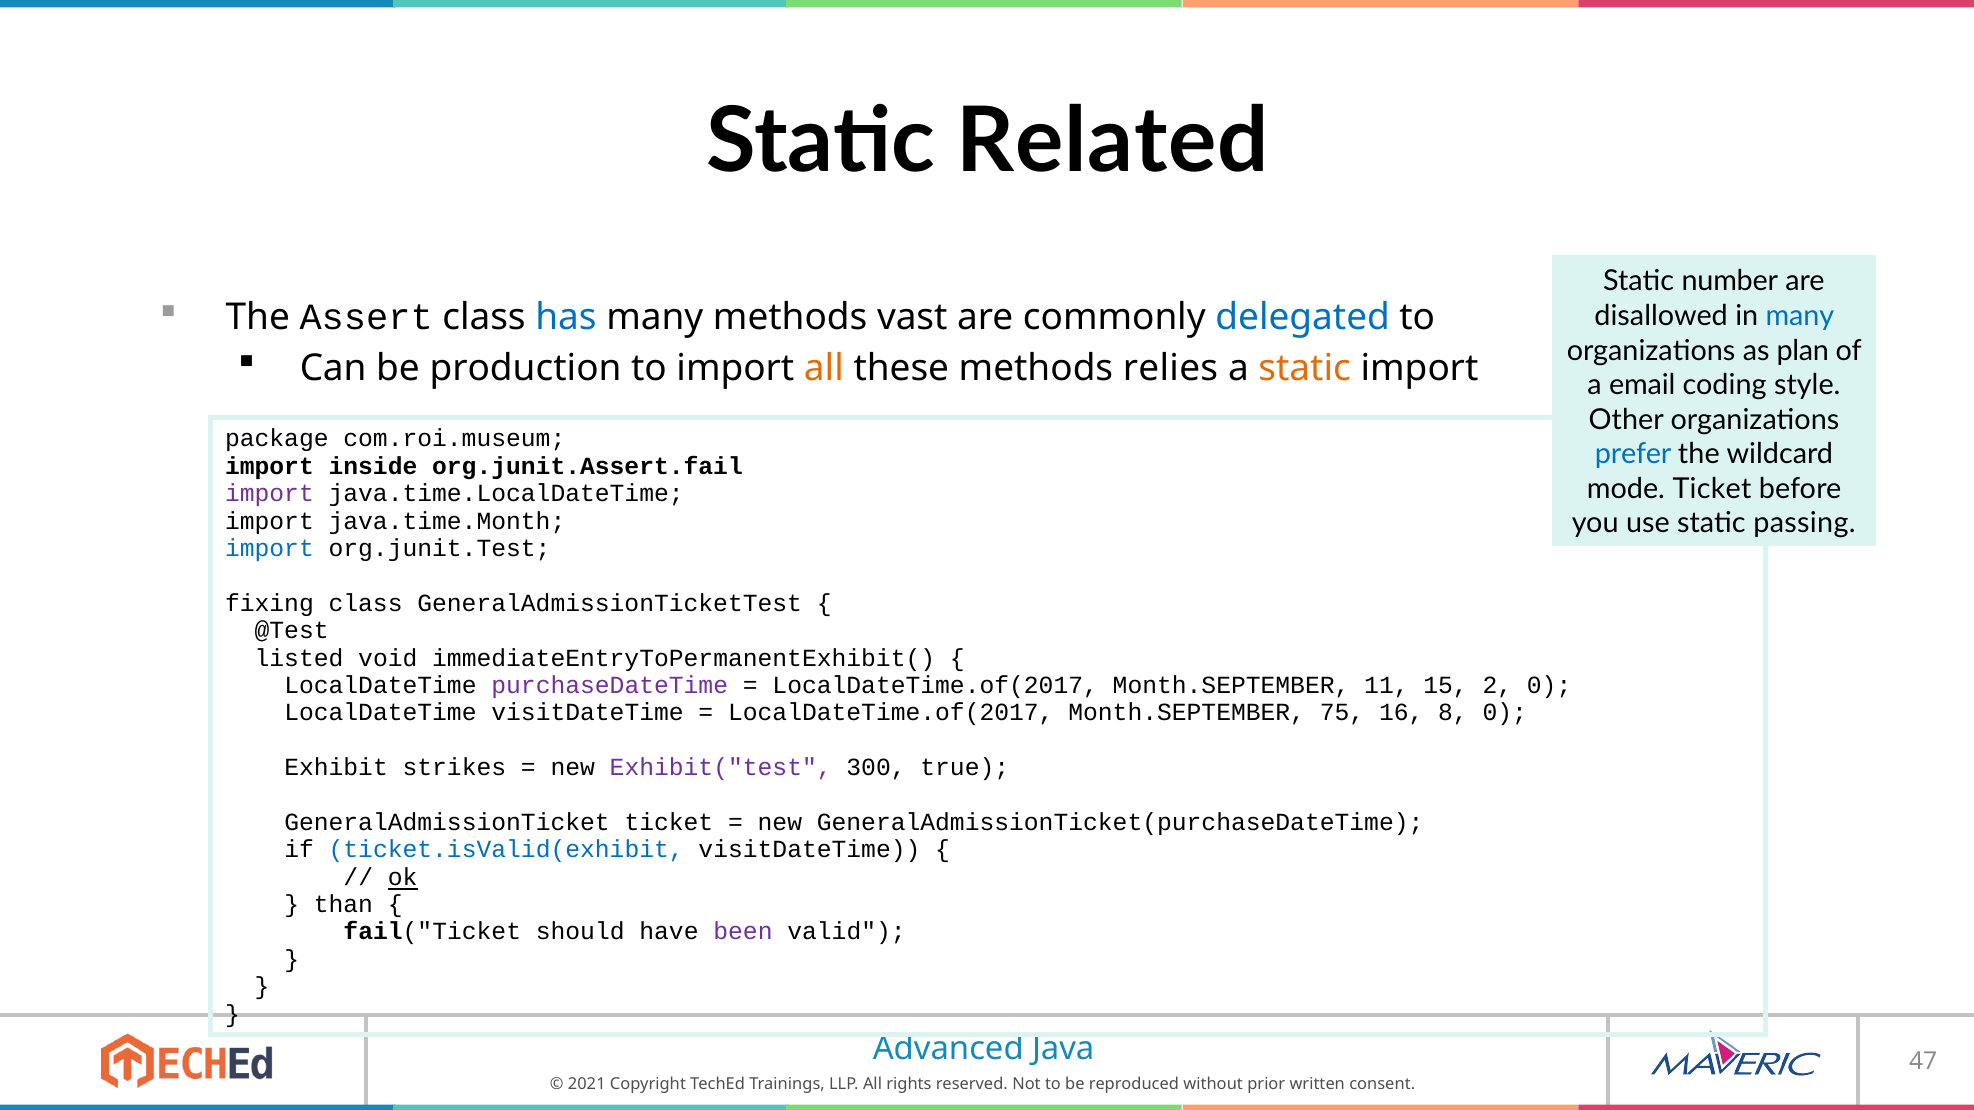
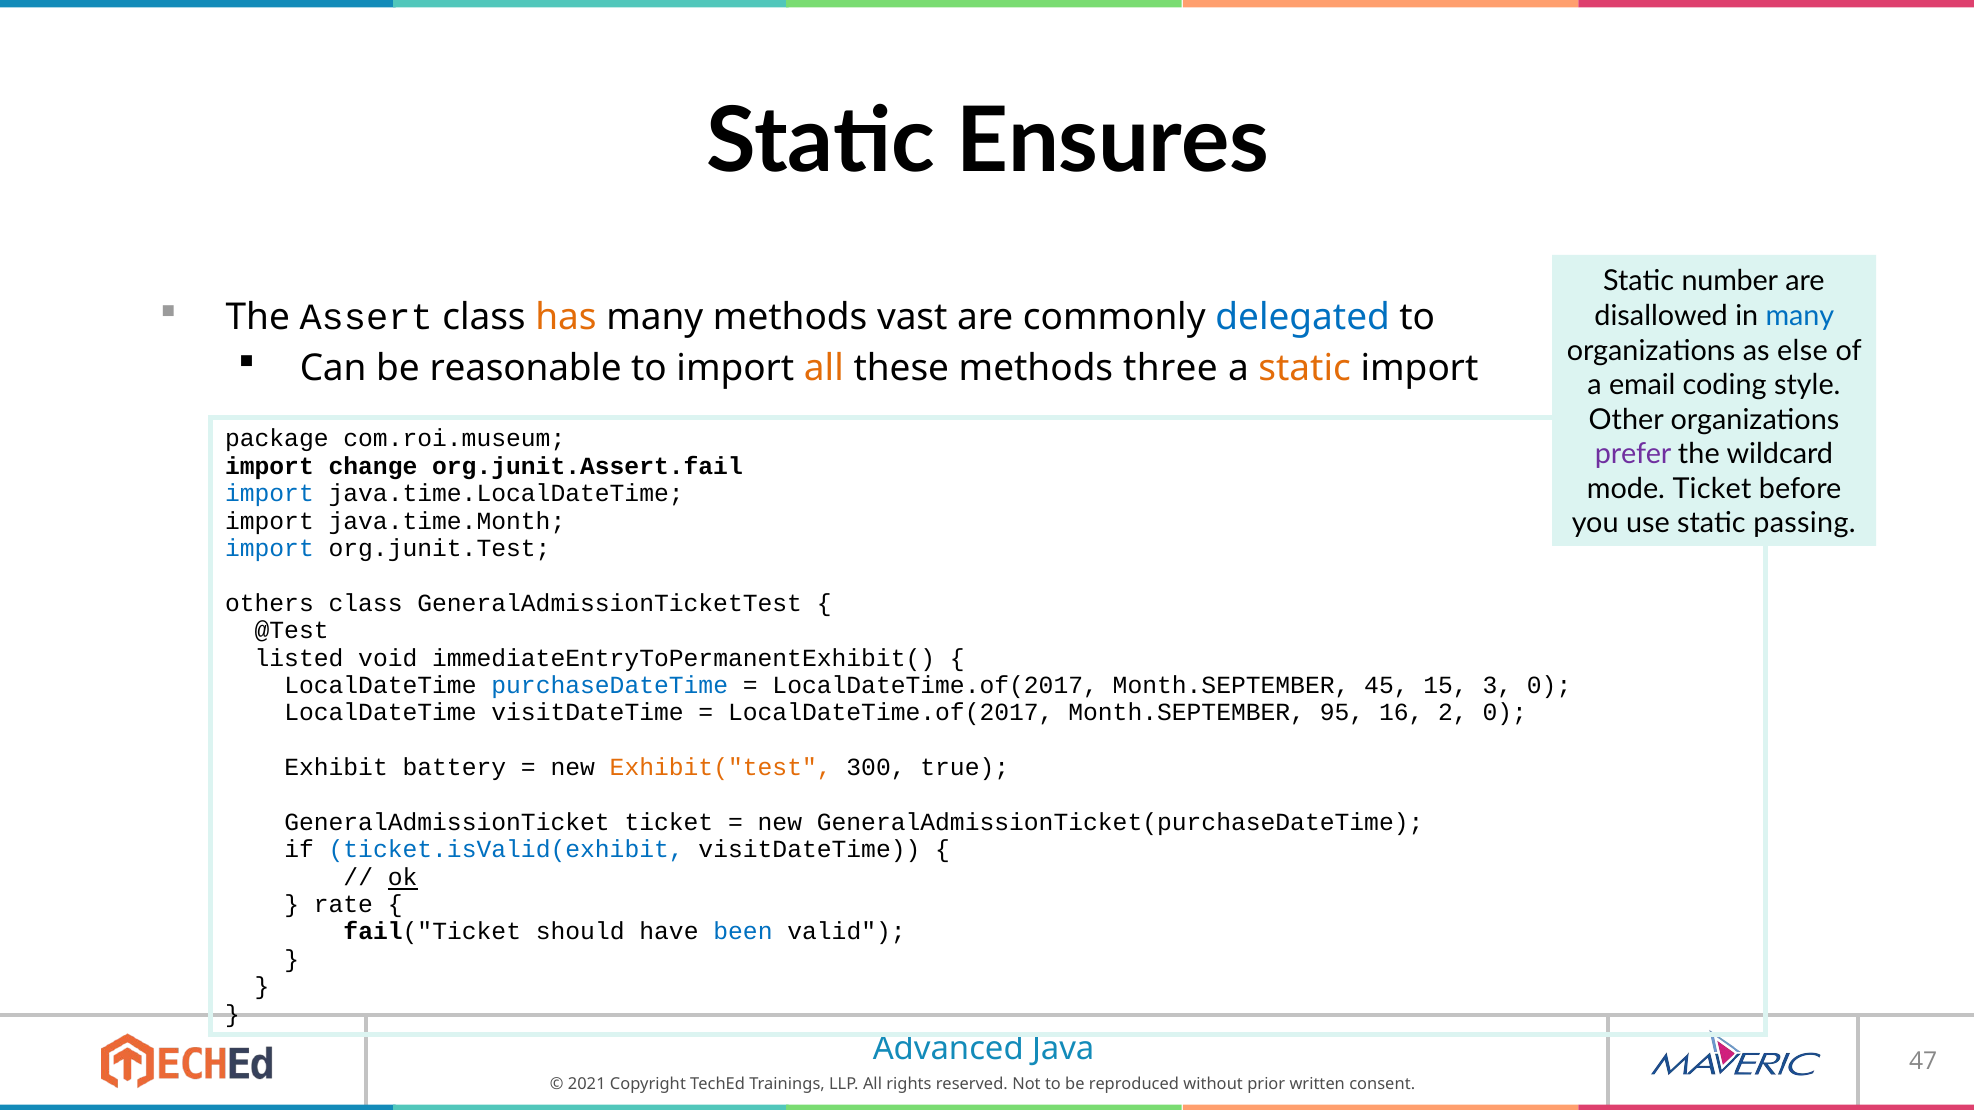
Related: Related -> Ensures
has colour: blue -> orange
plan: plan -> else
production: production -> reasonable
relies: relies -> three
prefer colour: blue -> purple
inside: inside -> change
import at (269, 494) colour: purple -> blue
fixing: fixing -> others
purchaseDateTime colour: purple -> blue
11: 11 -> 45
2: 2 -> 3
75: 75 -> 95
8: 8 -> 2
strikes: strikes -> battery
Exhibit("test colour: purple -> orange
than: than -> rate
been colour: purple -> blue
